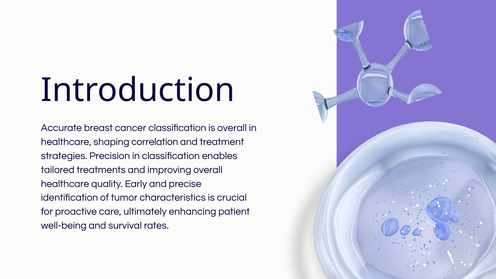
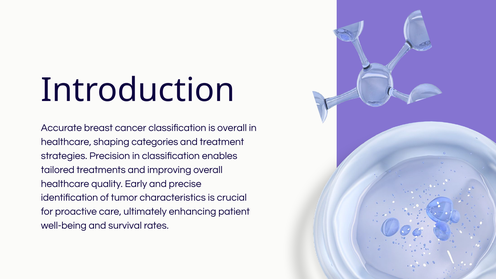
correlation: correlation -> categories
